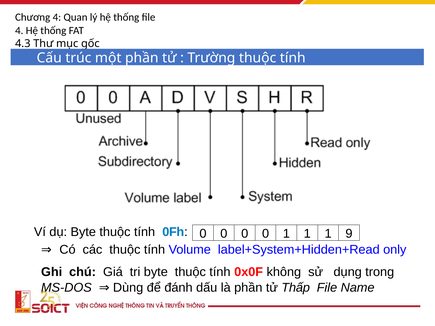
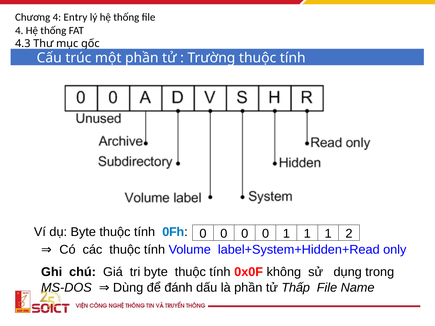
Quan: Quan -> Entry
9: 9 -> 2
